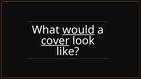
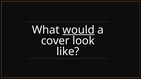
cover underline: present -> none
